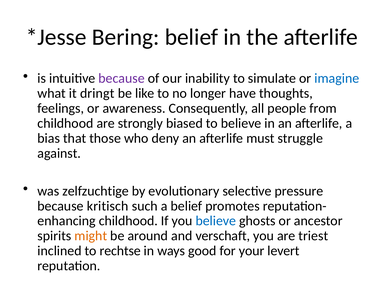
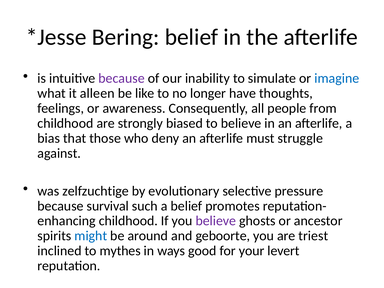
dringt: dringt -> alleen
kritisch: kritisch -> survival
believe at (216, 221) colour: blue -> purple
might colour: orange -> blue
verschaft: verschaft -> geboorte
rechtse: rechtse -> mythes
